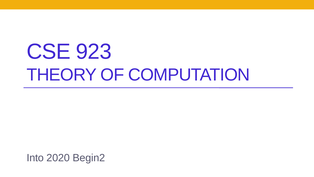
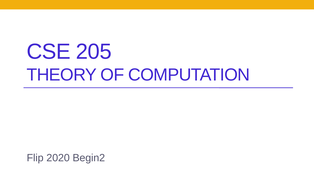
923: 923 -> 205
Into: Into -> Flip
